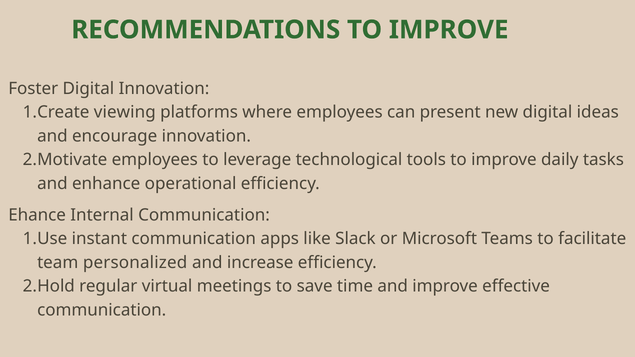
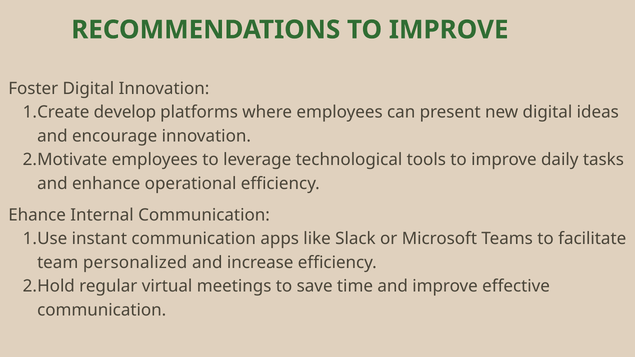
viewing: viewing -> develop
